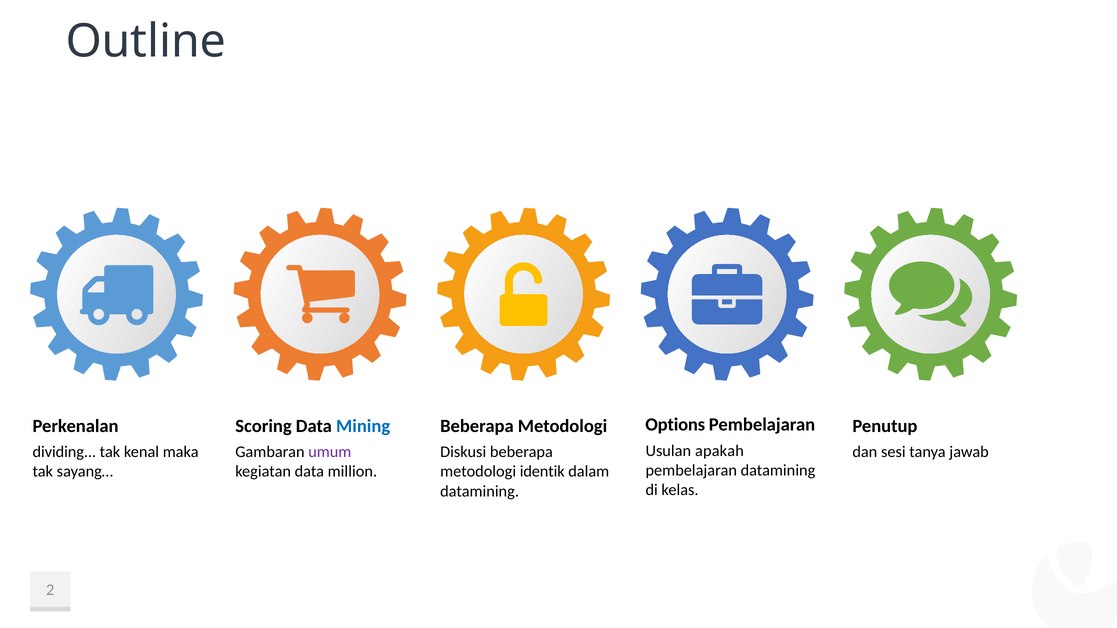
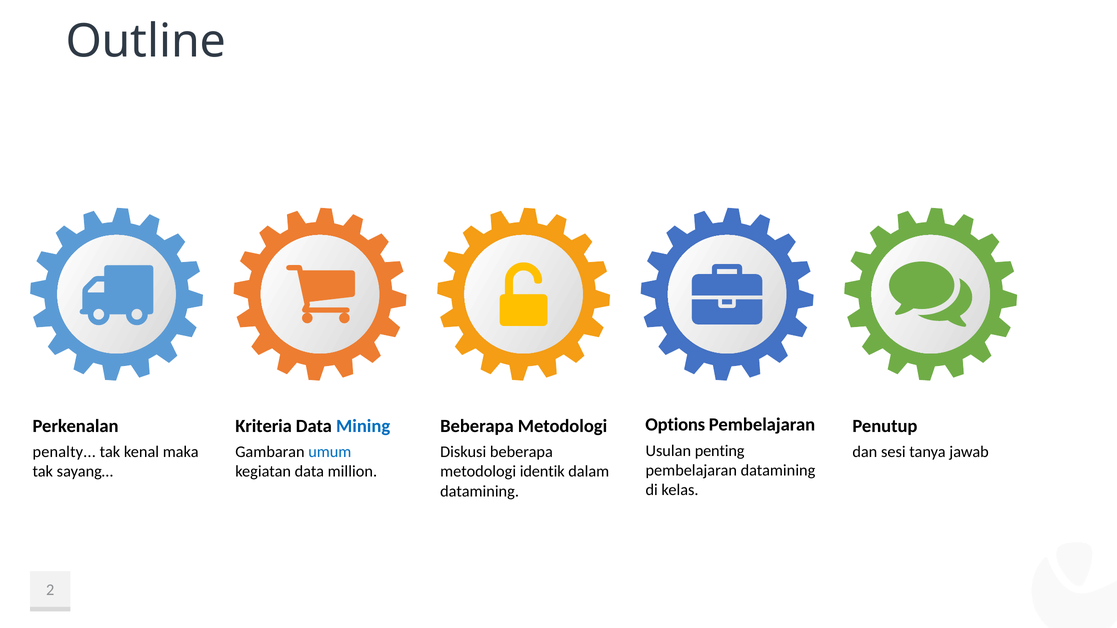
Scoring: Scoring -> Kriteria
apakah: apakah -> penting
dividing: dividing -> penalty
umum colour: purple -> blue
